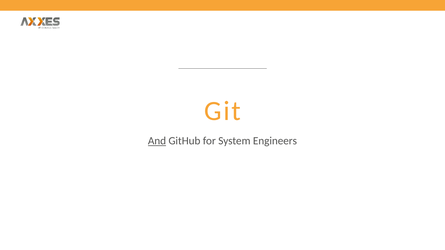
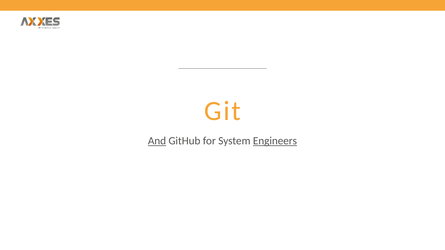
Engineers underline: none -> present
